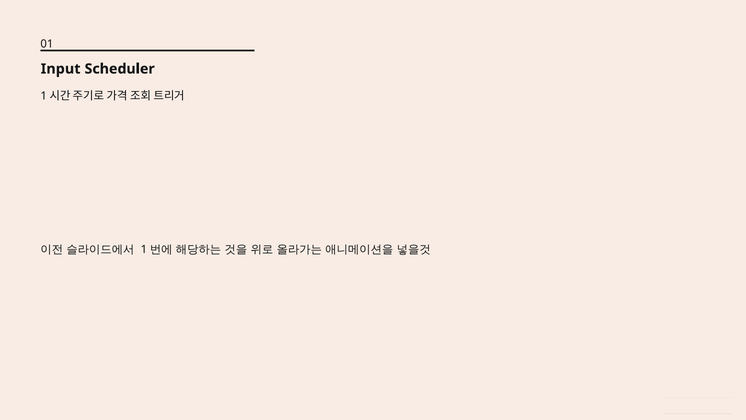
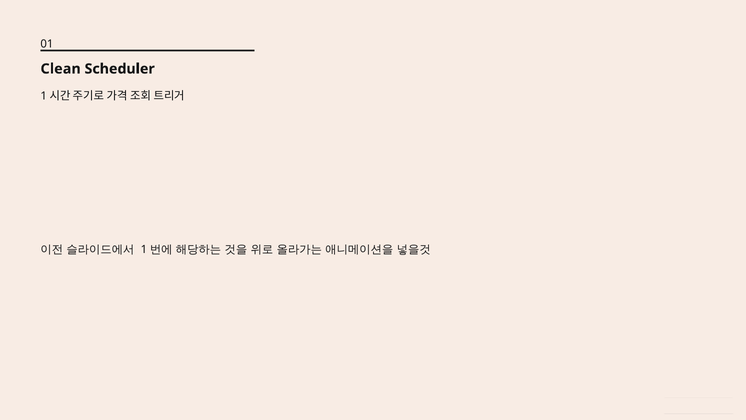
Input: Input -> Clean
